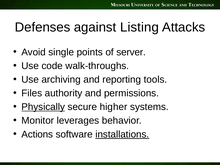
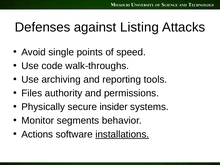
server: server -> speed
Physically underline: present -> none
higher: higher -> insider
leverages: leverages -> segments
